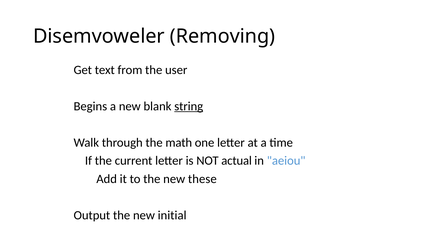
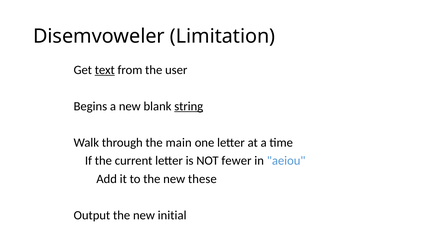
Removing: Removing -> Limitation
text underline: none -> present
math: math -> main
actual: actual -> fewer
